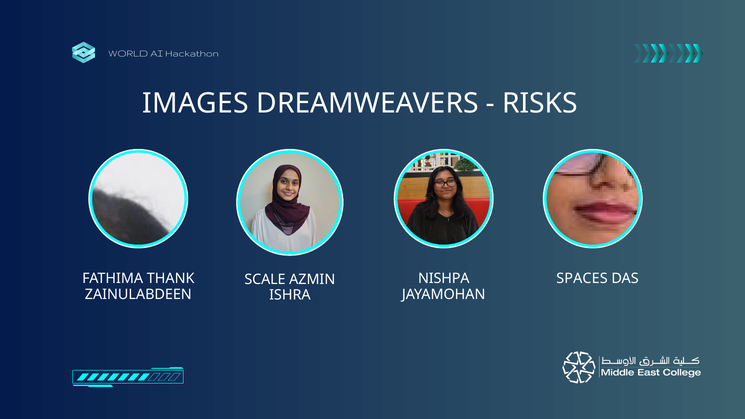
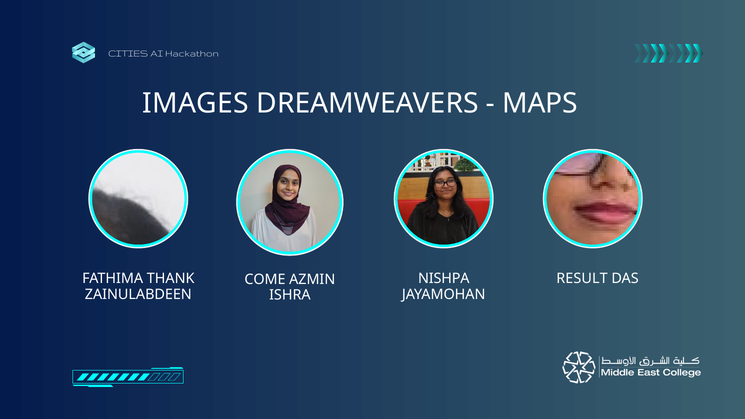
WORLD: WORLD -> CITIES
RISKS: RISKS -> MAPS
SPACES: SPACES -> RESULT
SCALE: SCALE -> COME
